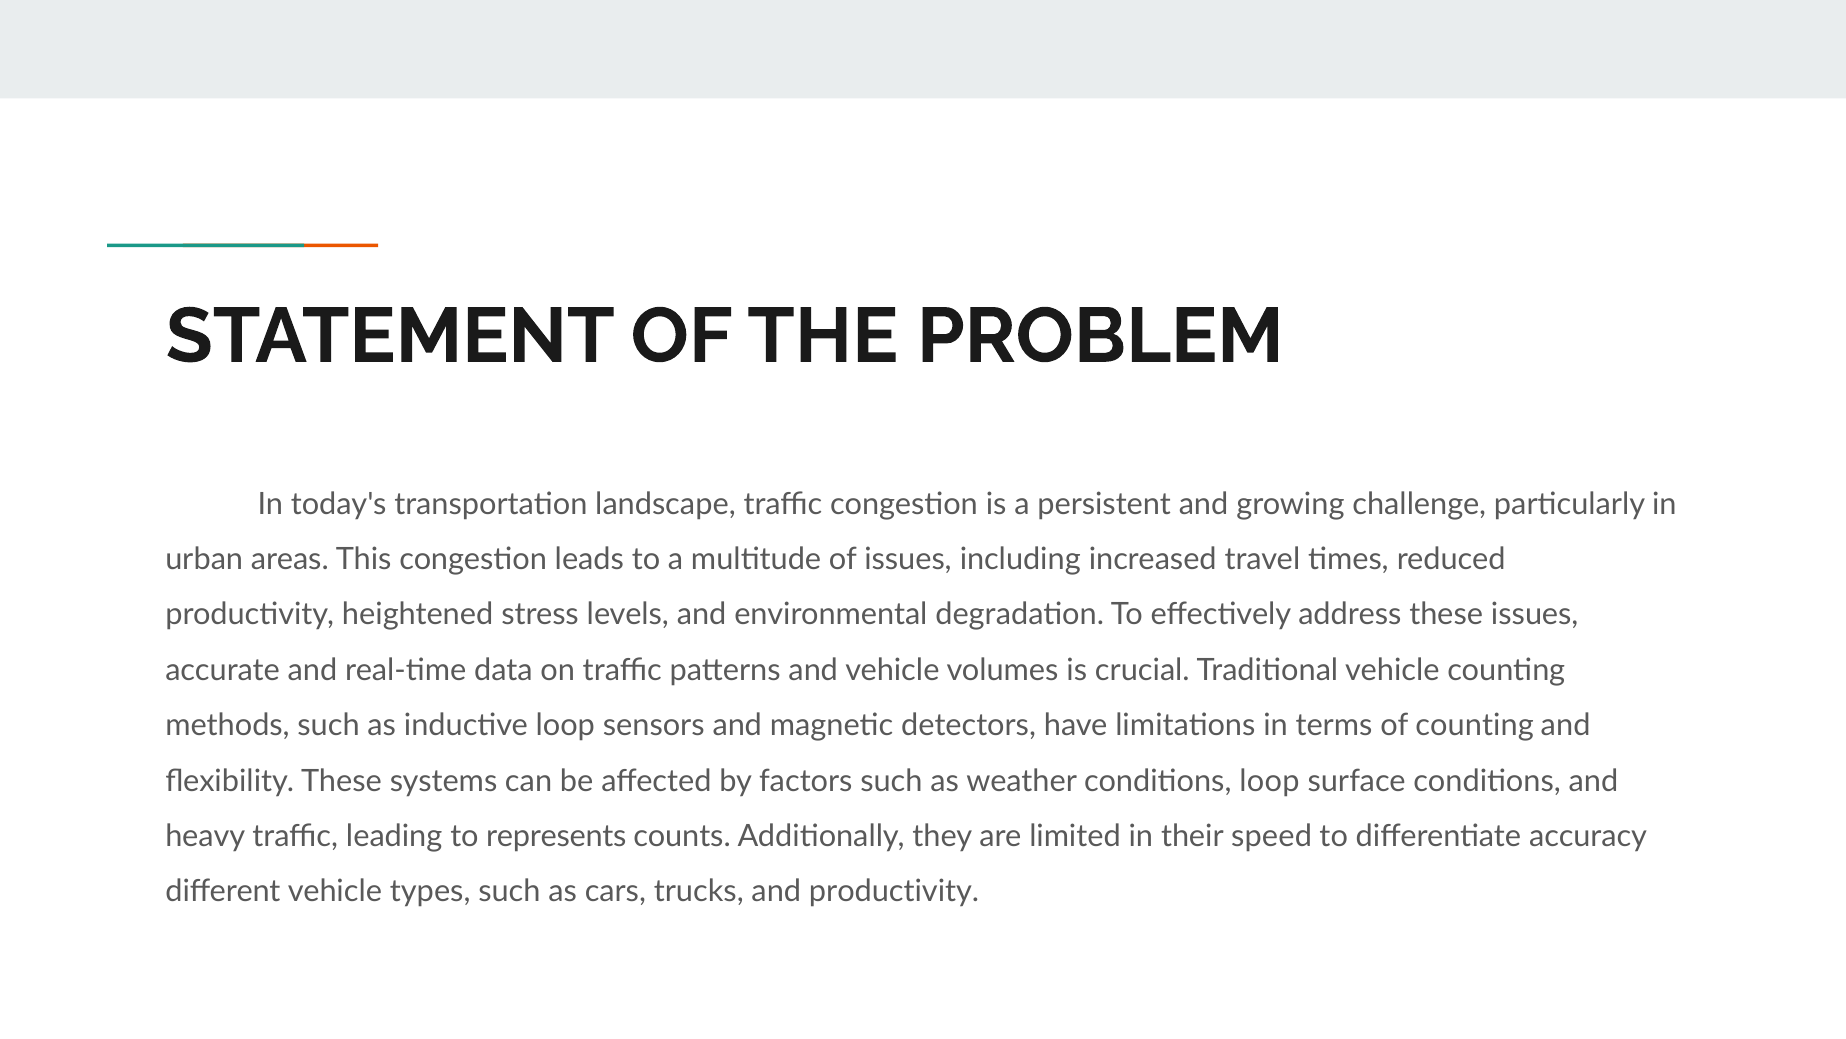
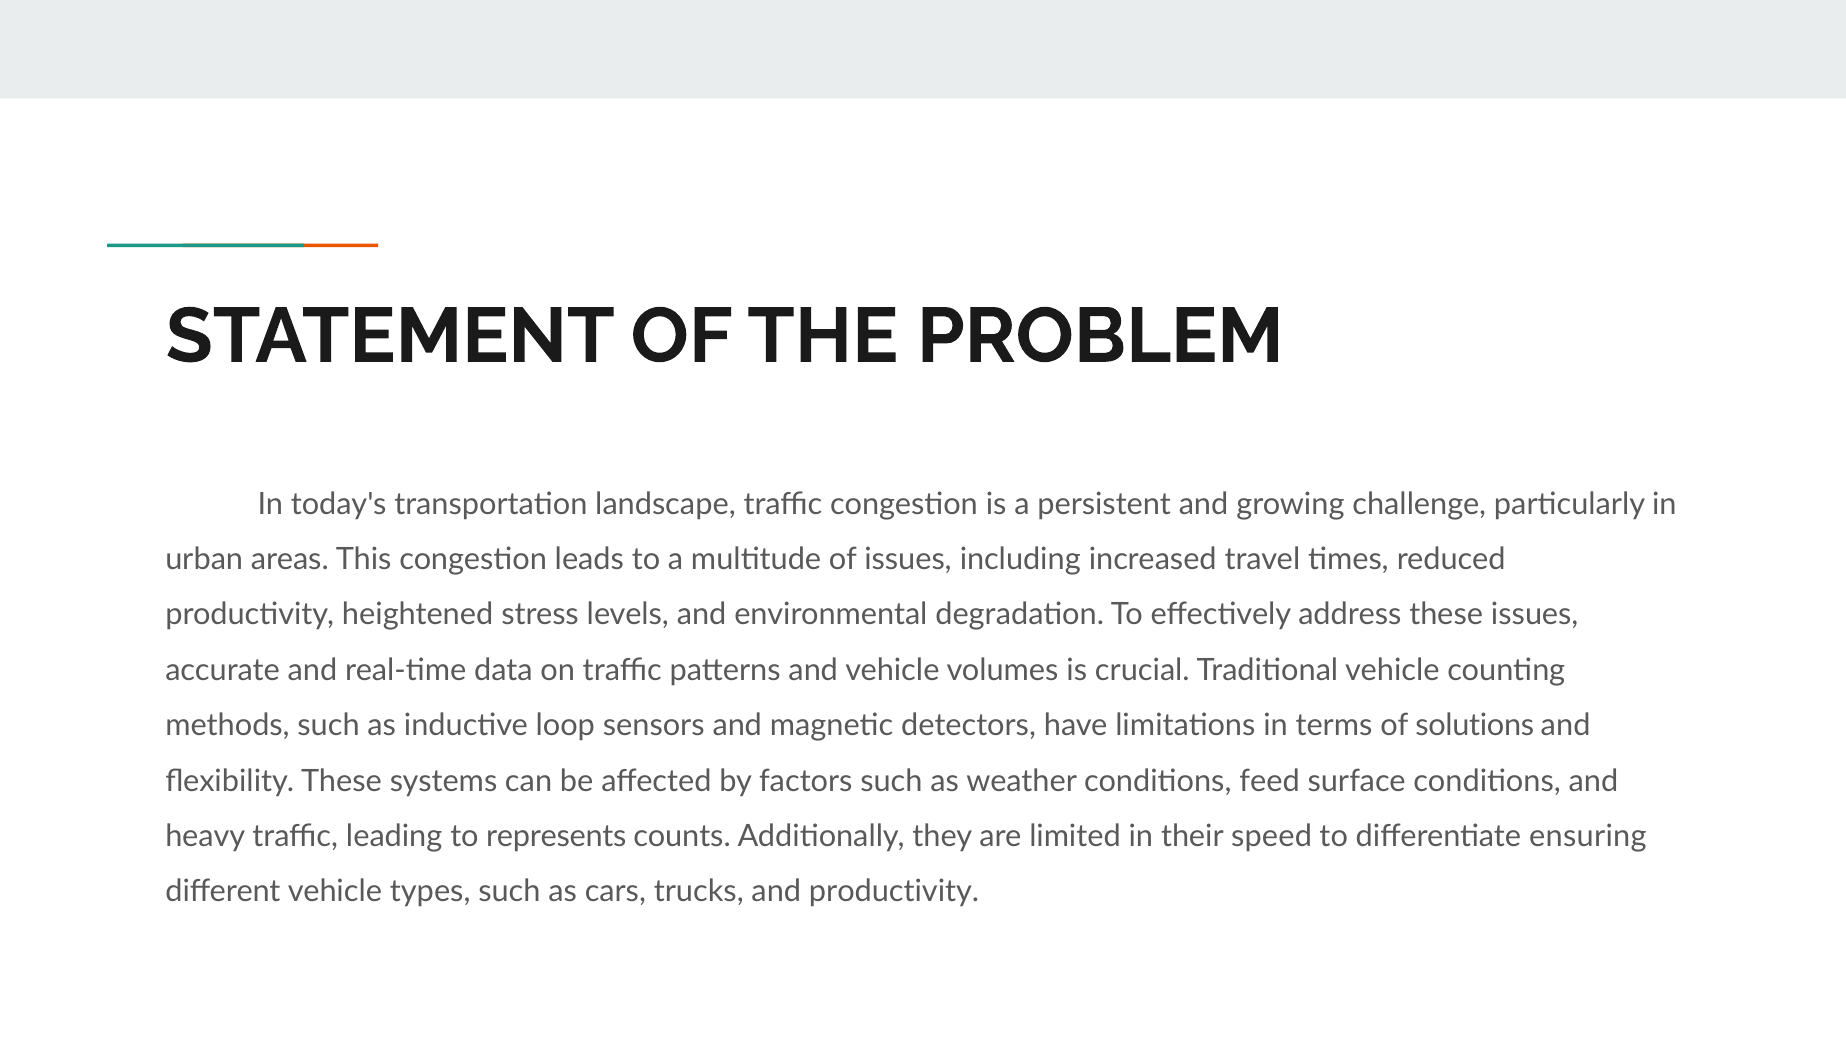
of counting: counting -> solutions
conditions loop: loop -> feed
accuracy: accuracy -> ensuring
